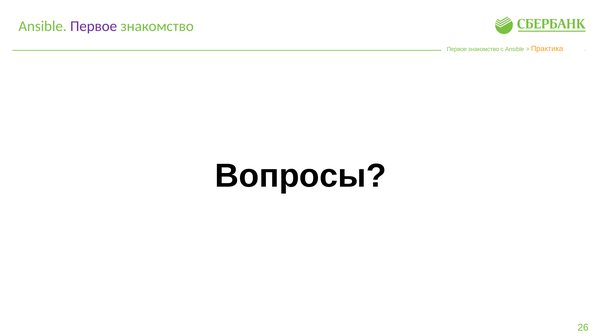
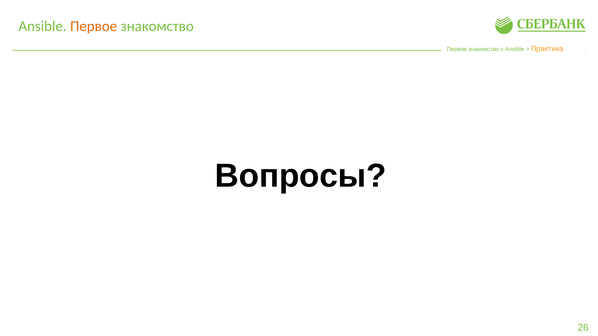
Первое at (94, 26) colour: purple -> orange
